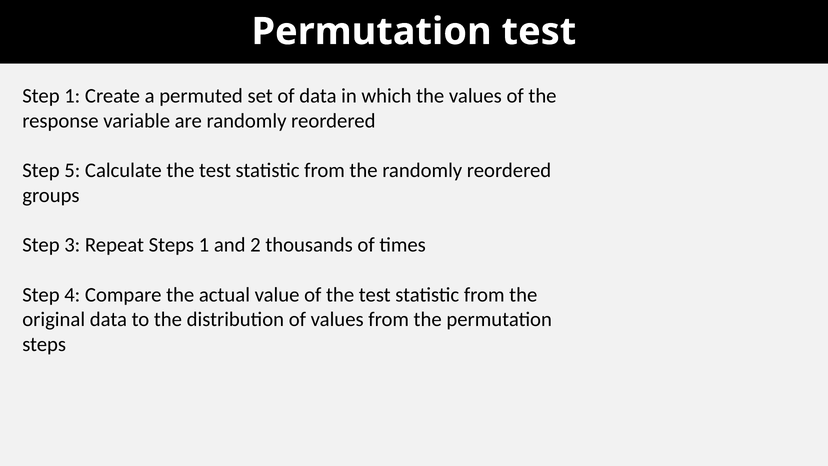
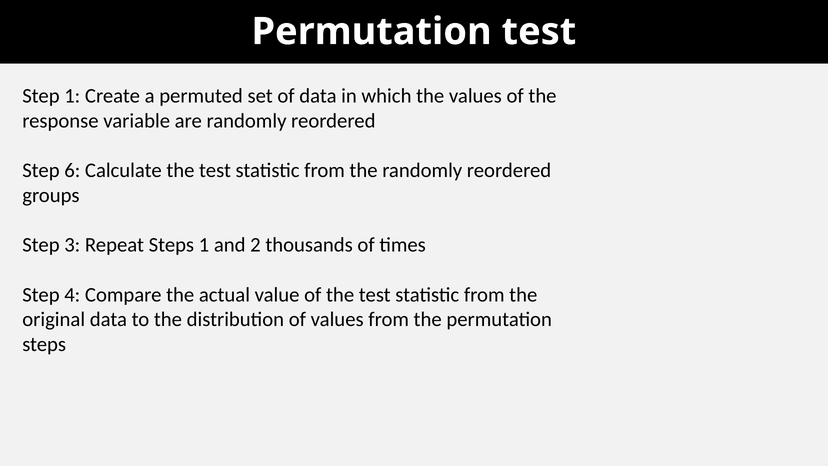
5: 5 -> 6
